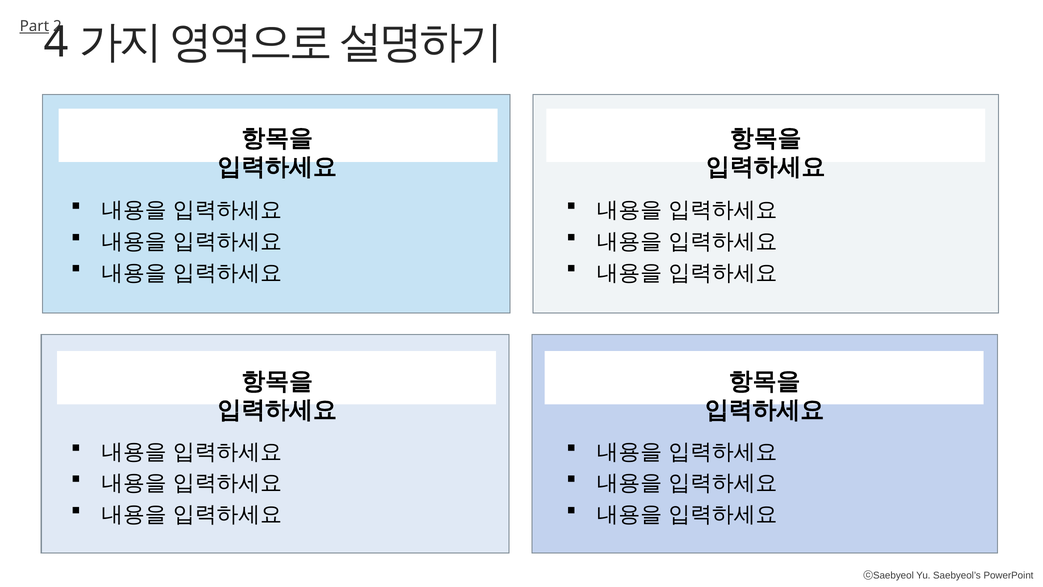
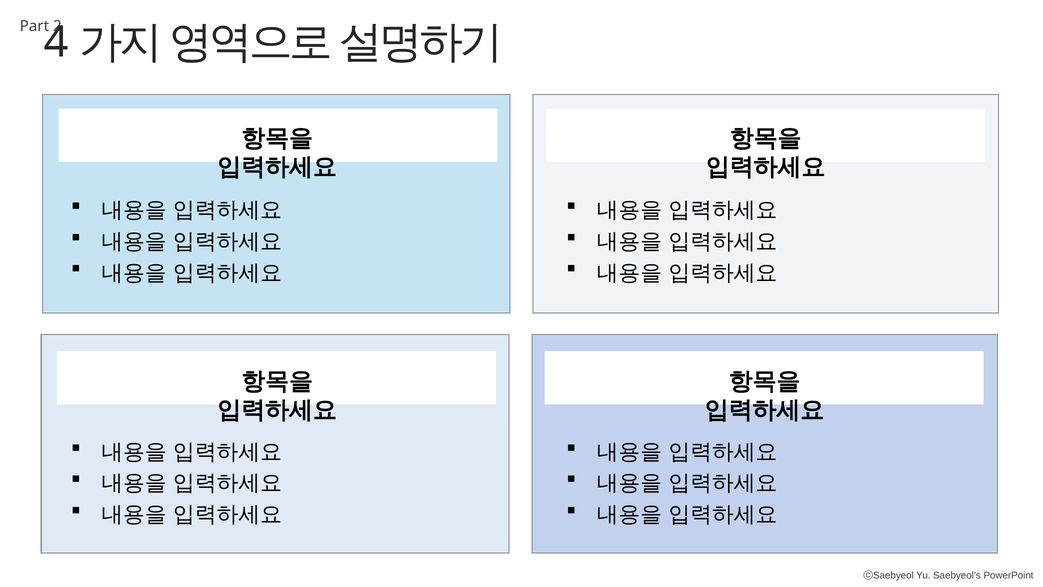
Part underline: present -> none
